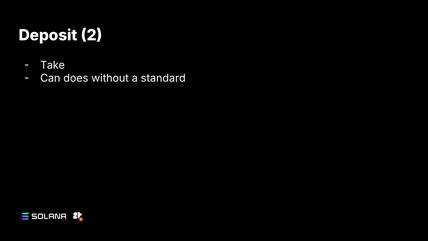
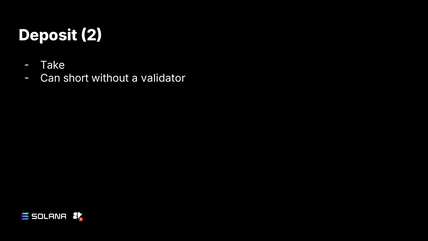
does: does -> short
standard: standard -> validator
